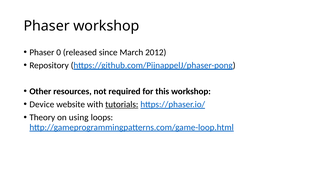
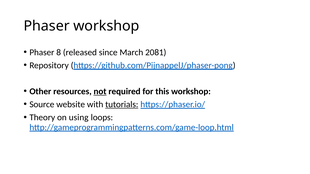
0: 0 -> 8
2012: 2012 -> 2081
not underline: none -> present
Device: Device -> Source
